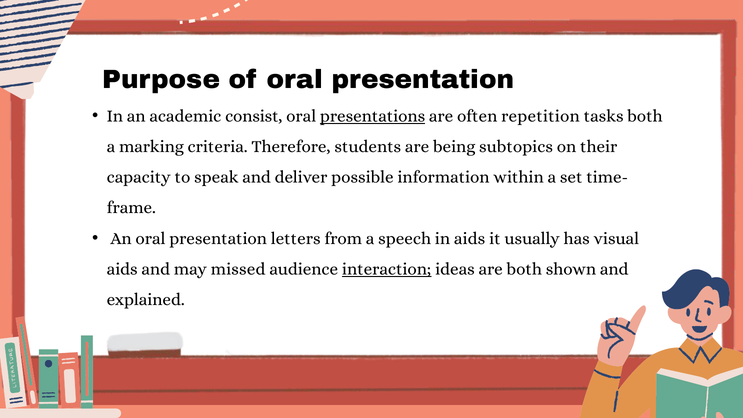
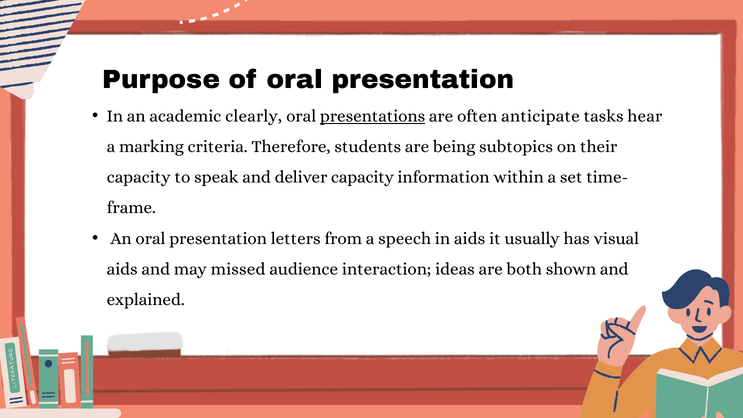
consist: consist -> clearly
repetition: repetition -> anticipate
tasks both: both -> hear
deliver possible: possible -> capacity
interaction underline: present -> none
